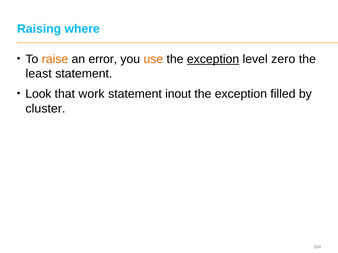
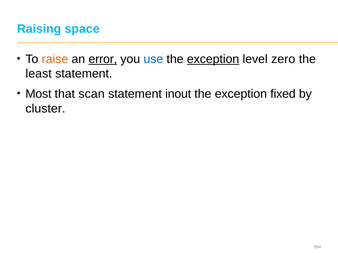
where: where -> space
error underline: none -> present
use colour: orange -> blue
Look: Look -> Most
work: work -> scan
filled: filled -> fixed
